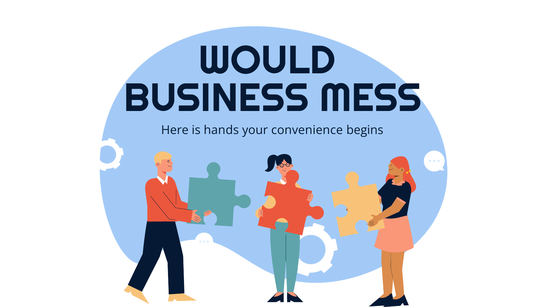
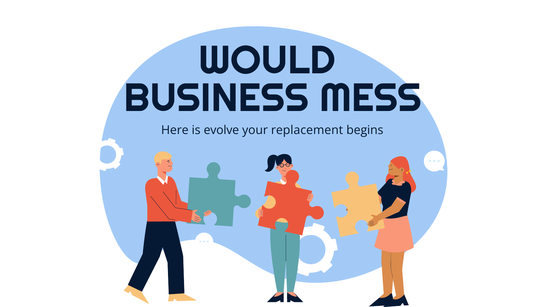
hands: hands -> evolve
convenience: convenience -> replacement
